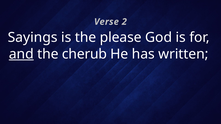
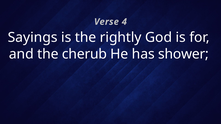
2: 2 -> 4
please: please -> rightly
and underline: present -> none
written: written -> shower
